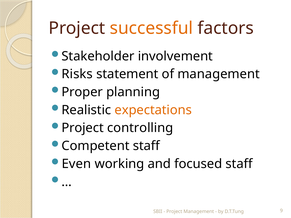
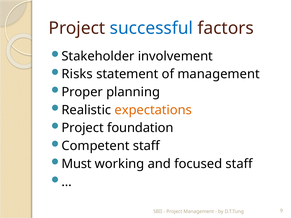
successful colour: orange -> blue
controlling: controlling -> foundation
Even: Even -> Must
